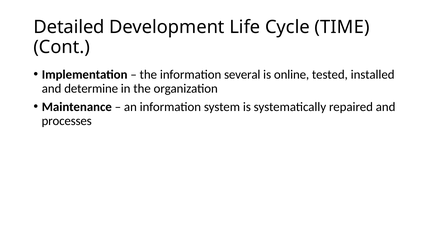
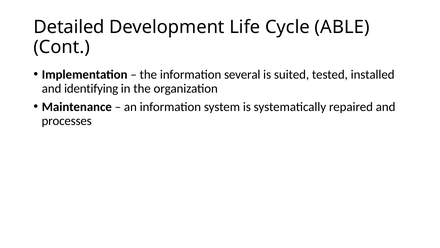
TIME: TIME -> ABLE
online: online -> suited
determine: determine -> identifying
